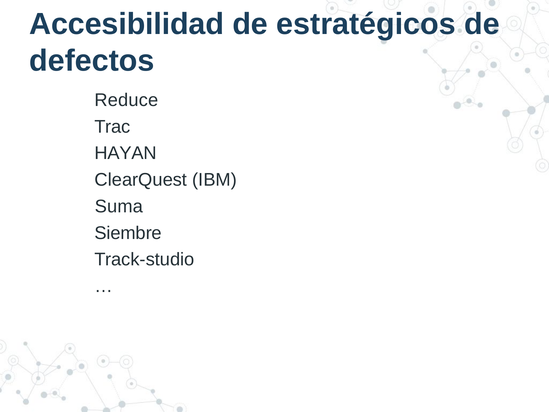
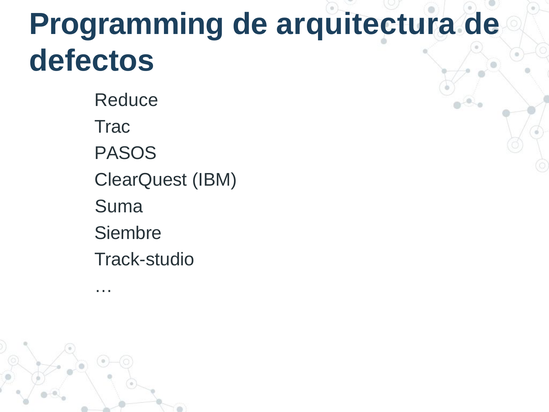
Accesibilidad: Accesibilidad -> Programming
estratégicos: estratégicos -> arquitectura
HAYAN: HAYAN -> PASOS
